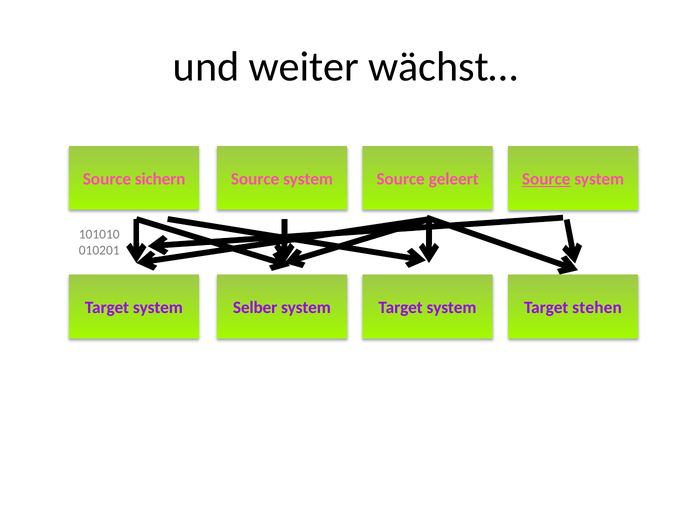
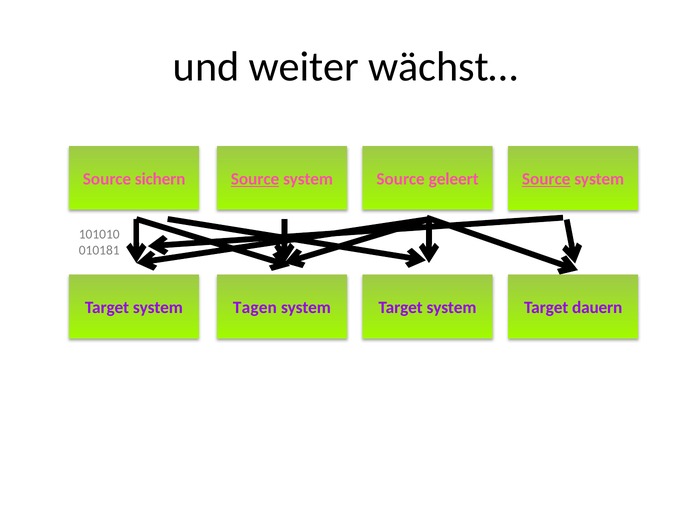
Source at (255, 179) underline: none -> present
010201: 010201 -> 010181
Selber: Selber -> Tagen
stehen: stehen -> dauern
